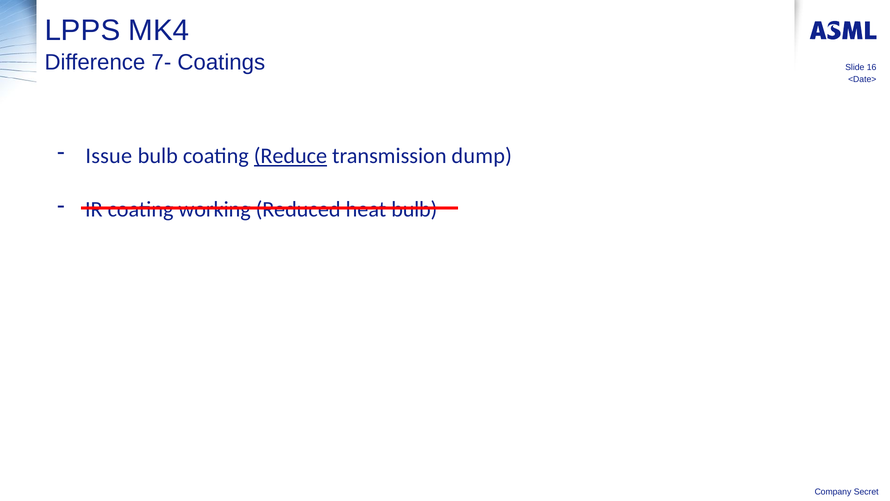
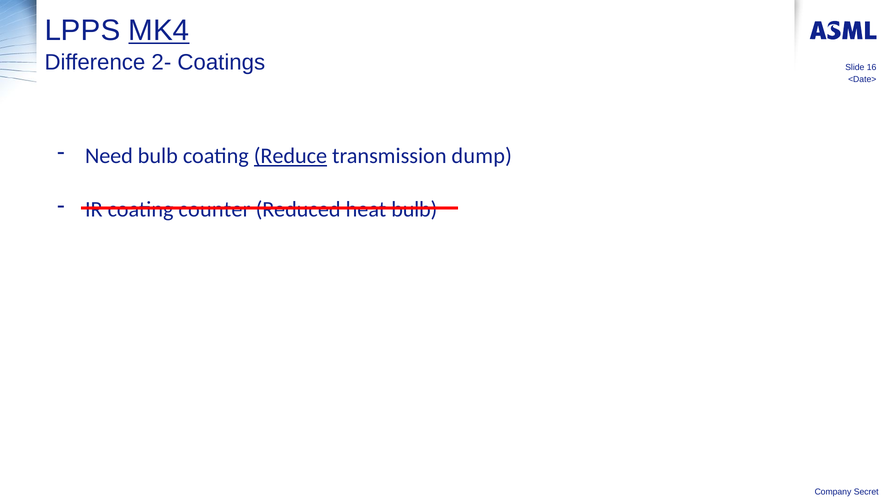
MK4 underline: none -> present
7-: 7- -> 2-
Issue: Issue -> Need
working: working -> counter
